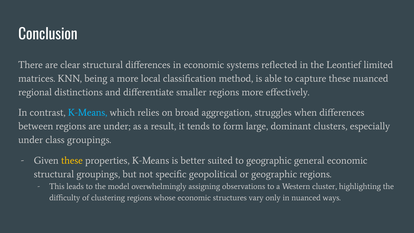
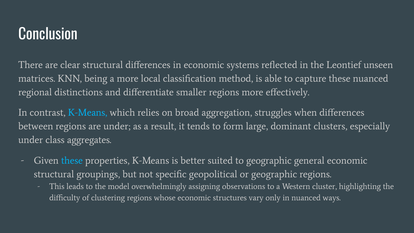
limited: limited -> unseen
class groupings: groupings -> aggregates
these at (72, 161) colour: yellow -> light blue
